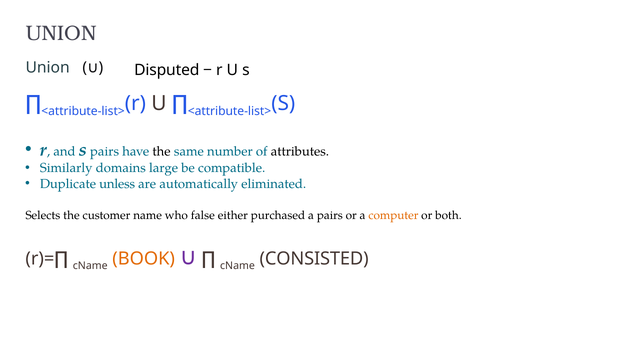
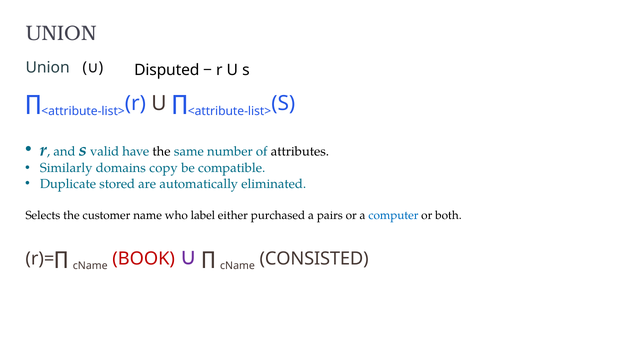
s pairs: pairs -> valid
large: large -> copy
unless: unless -> stored
false: false -> label
computer colour: orange -> blue
BOOK colour: orange -> red
